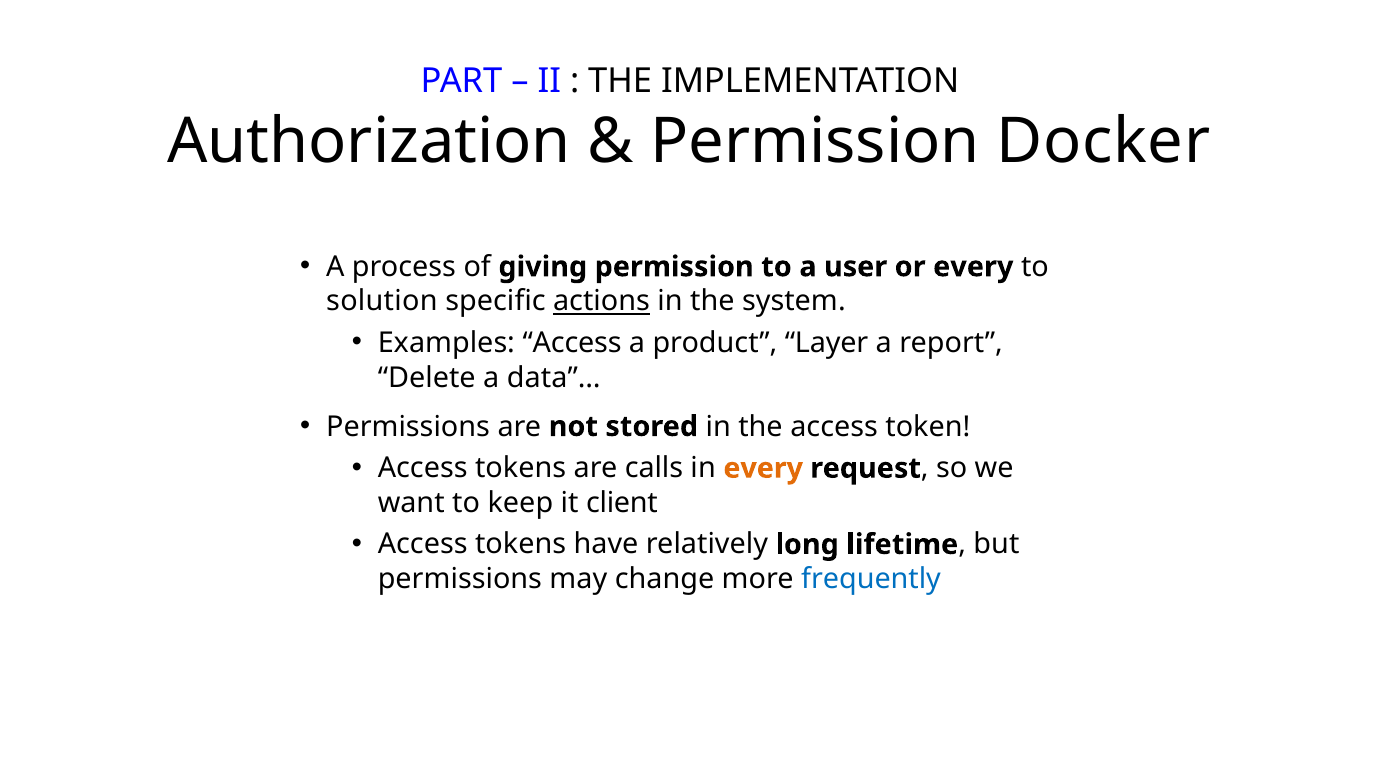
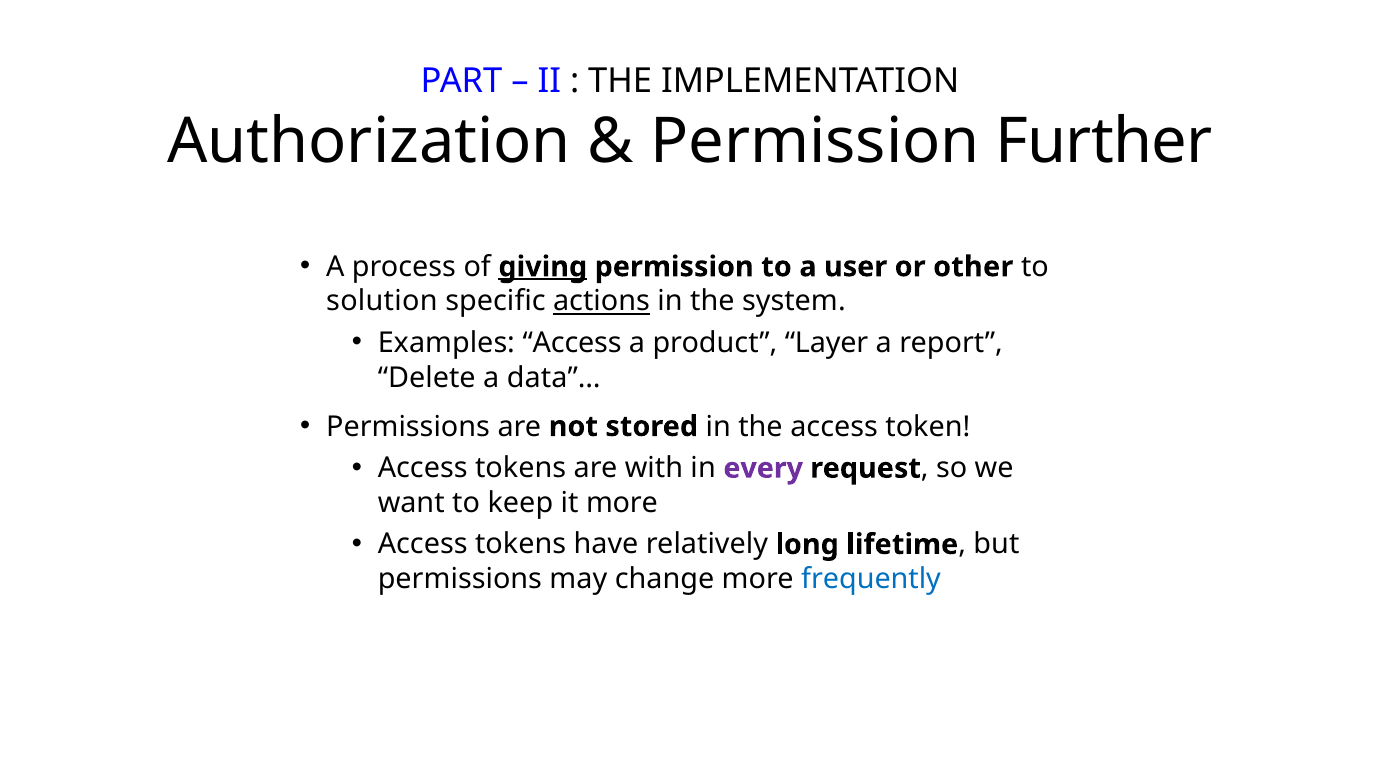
Docker: Docker -> Further
giving underline: none -> present
or every: every -> other
calls: calls -> with
every at (763, 468) colour: orange -> purple
it client: client -> more
